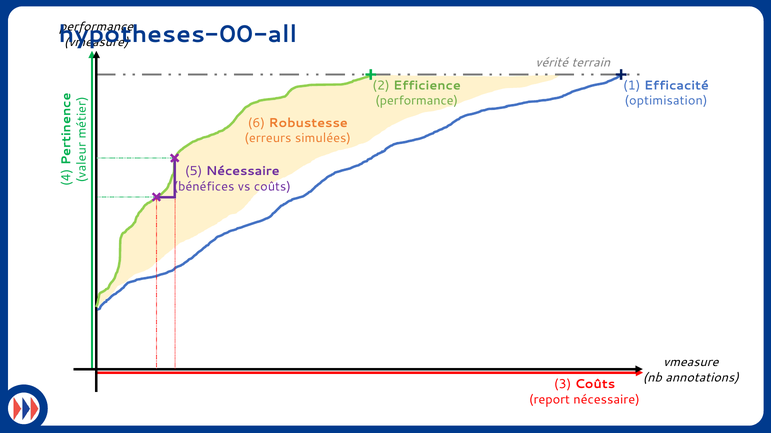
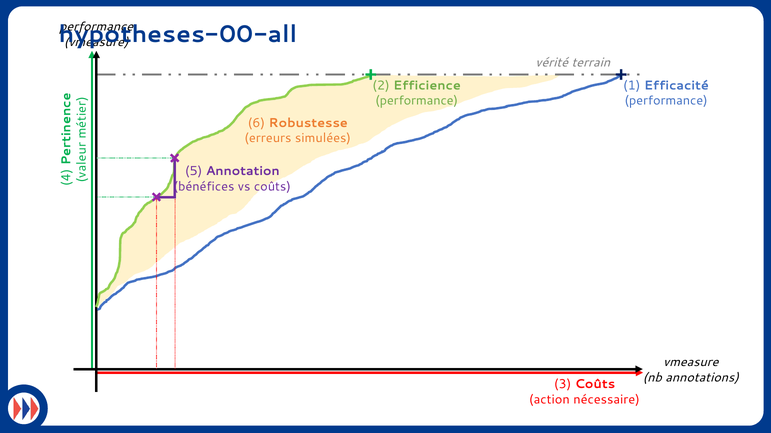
optimisation at (666, 101): optimisation -> performance
5 Nécessaire: Nécessaire -> Annotation
report: report -> action
